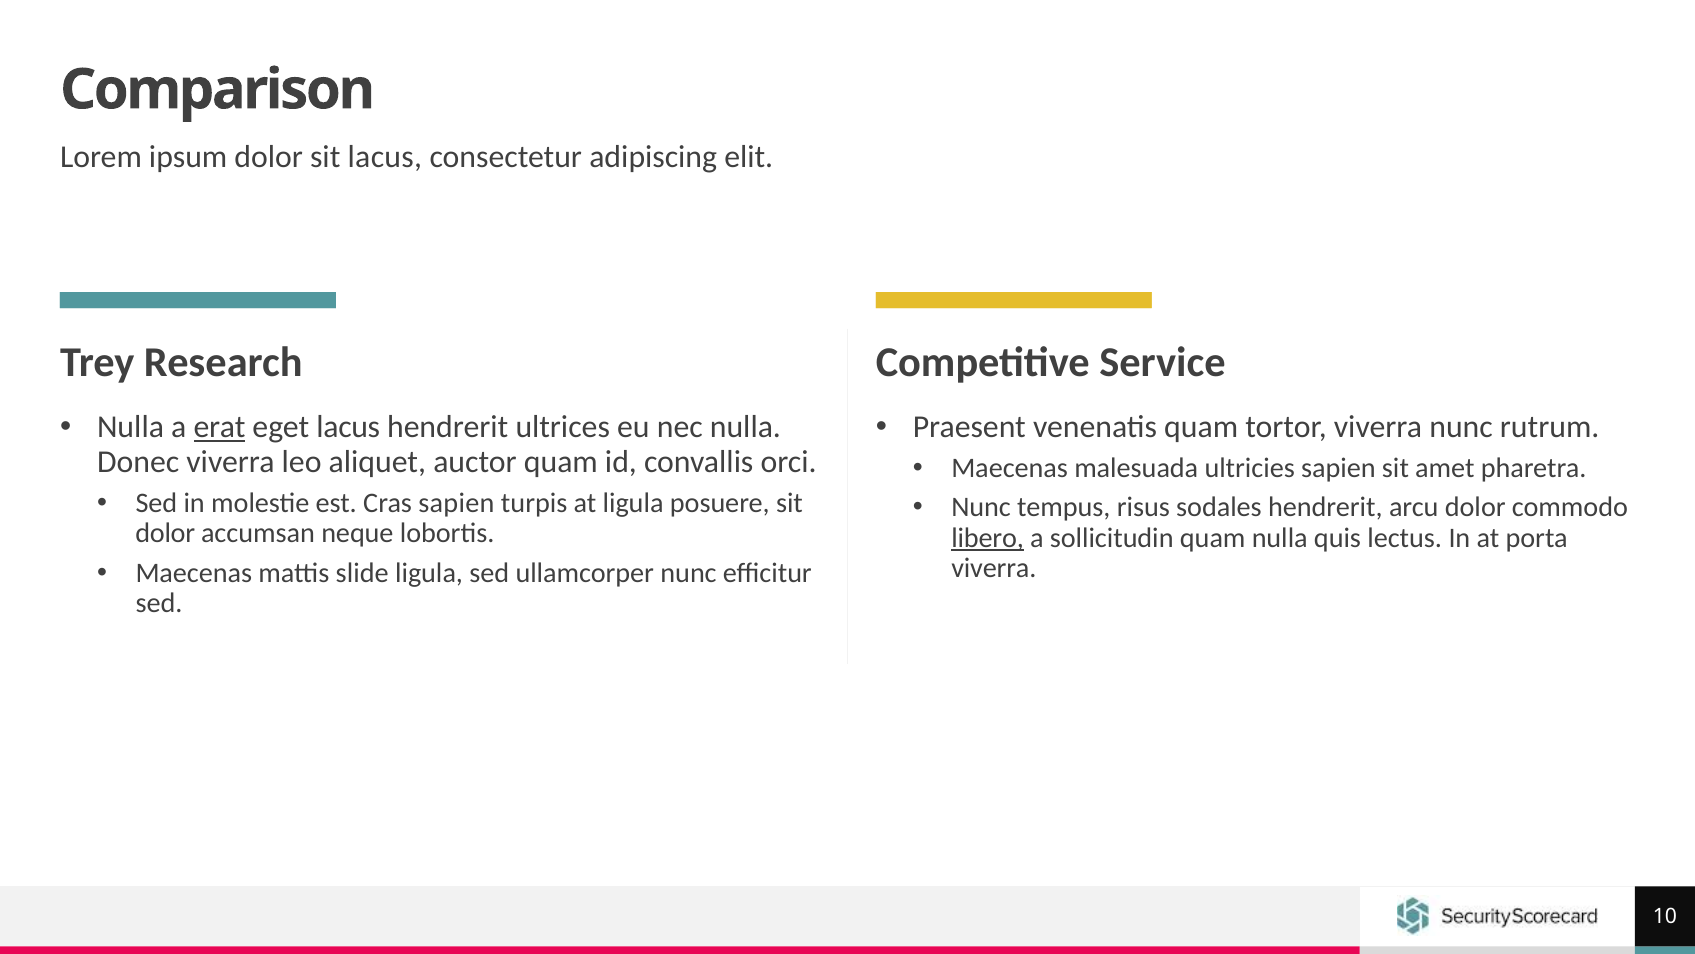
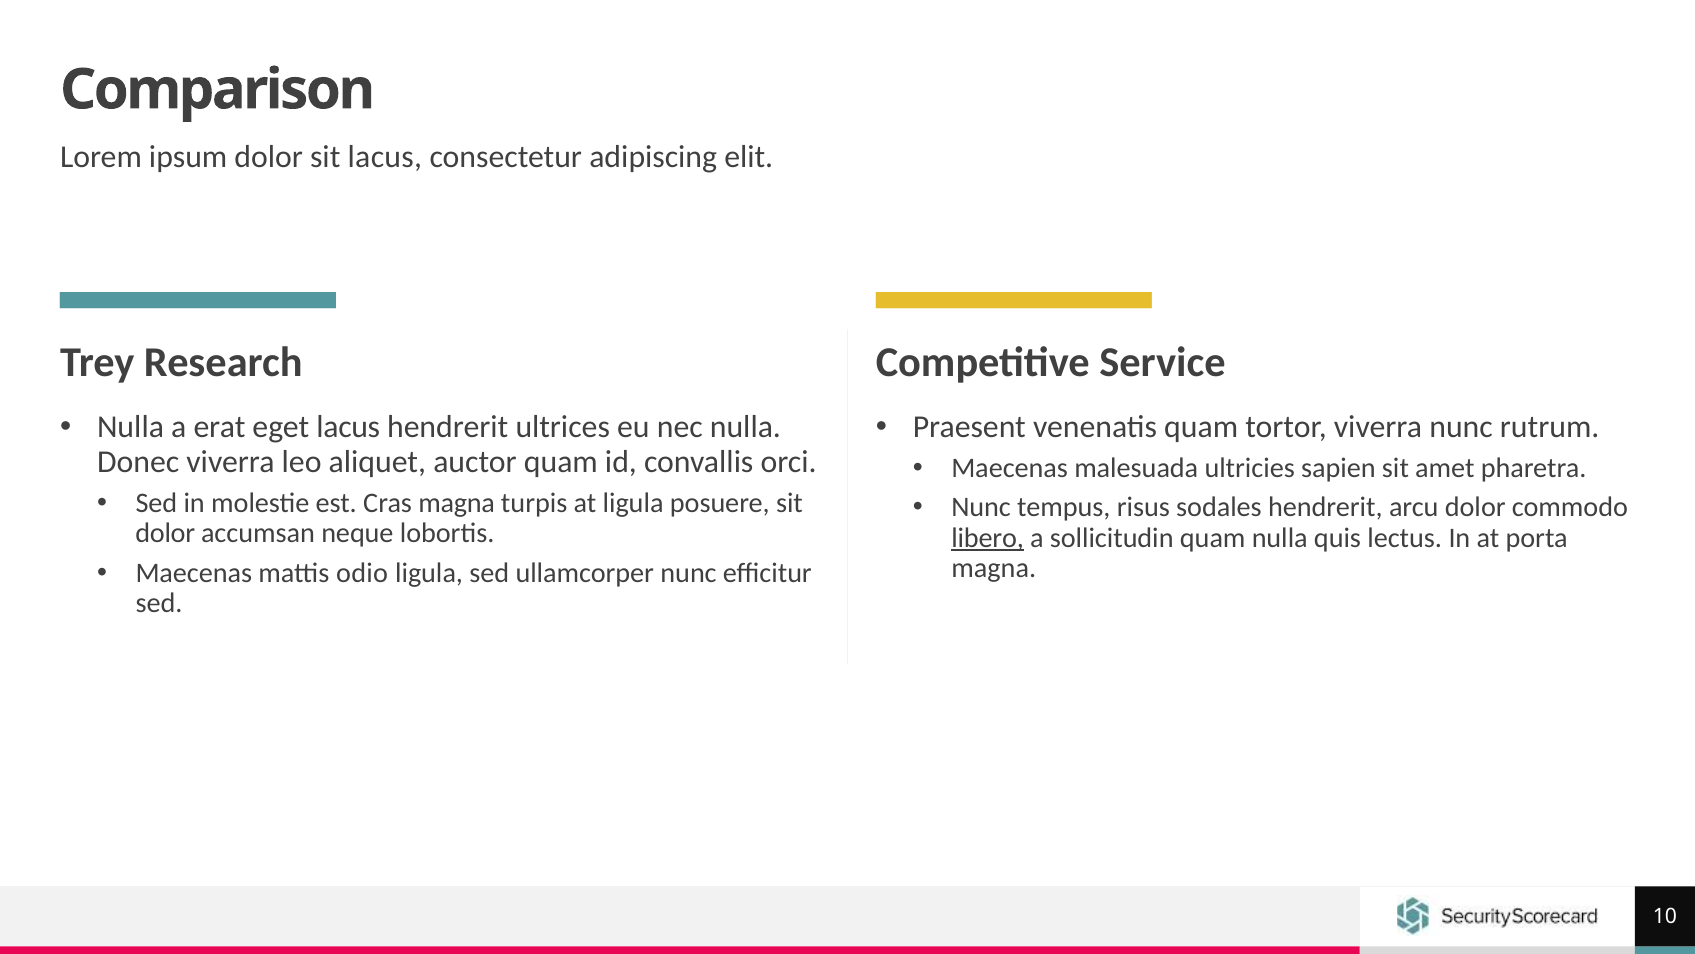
erat underline: present -> none
Cras sapien: sapien -> magna
viverra at (994, 568): viverra -> magna
slide: slide -> odio
